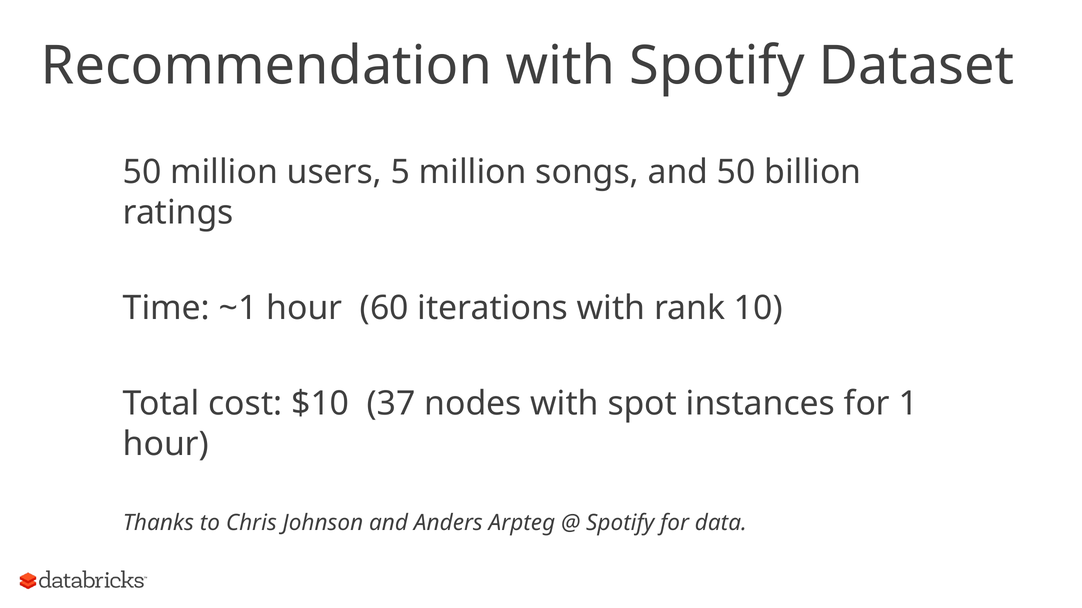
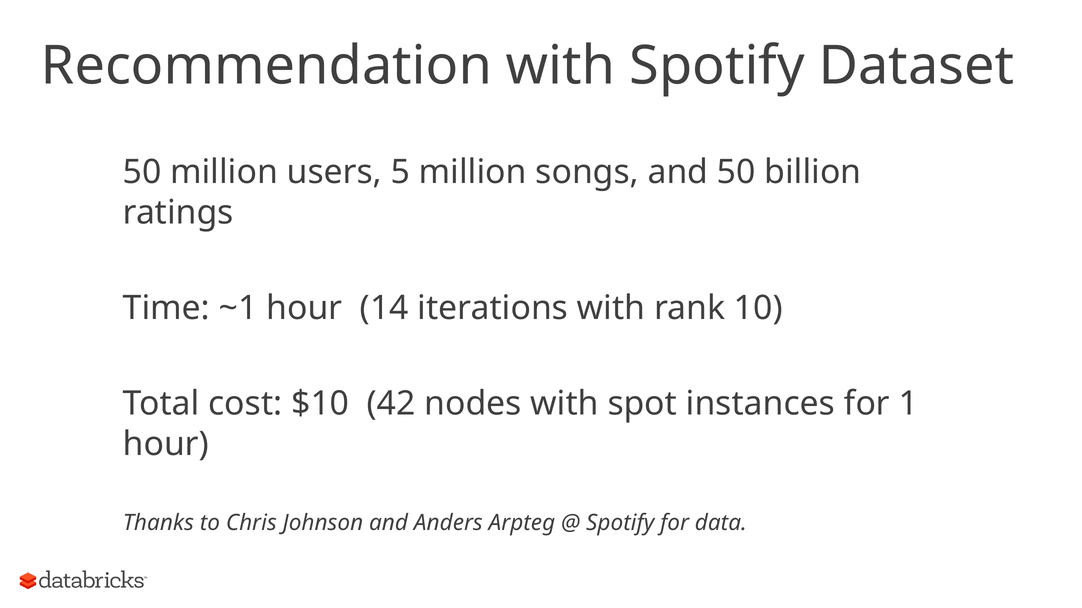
60: 60 -> 14
37: 37 -> 42
